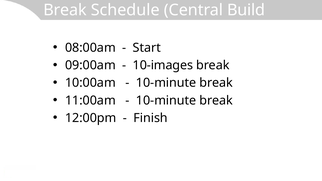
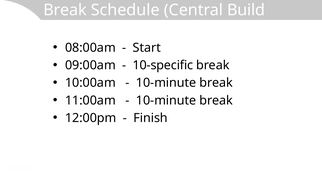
10-images: 10-images -> 10-specific
